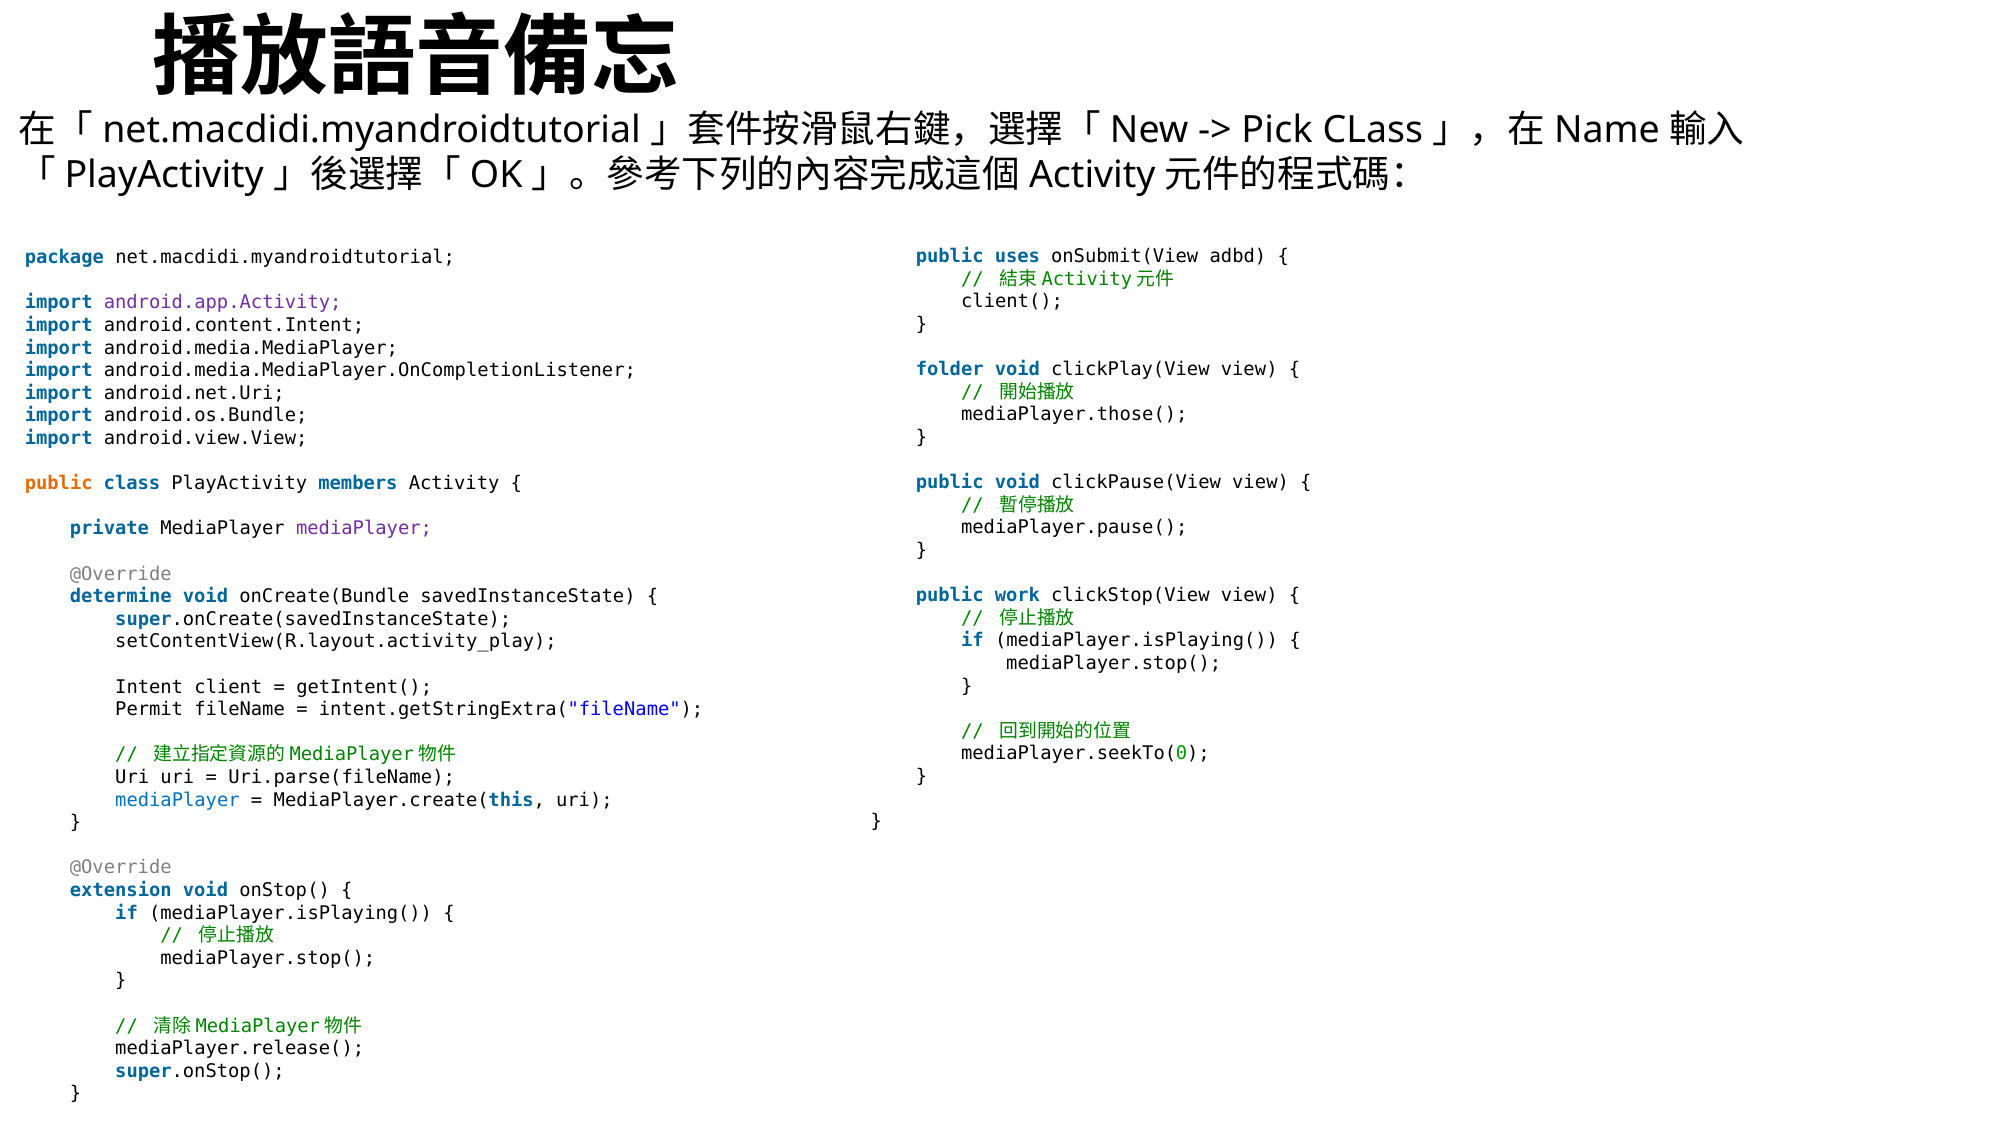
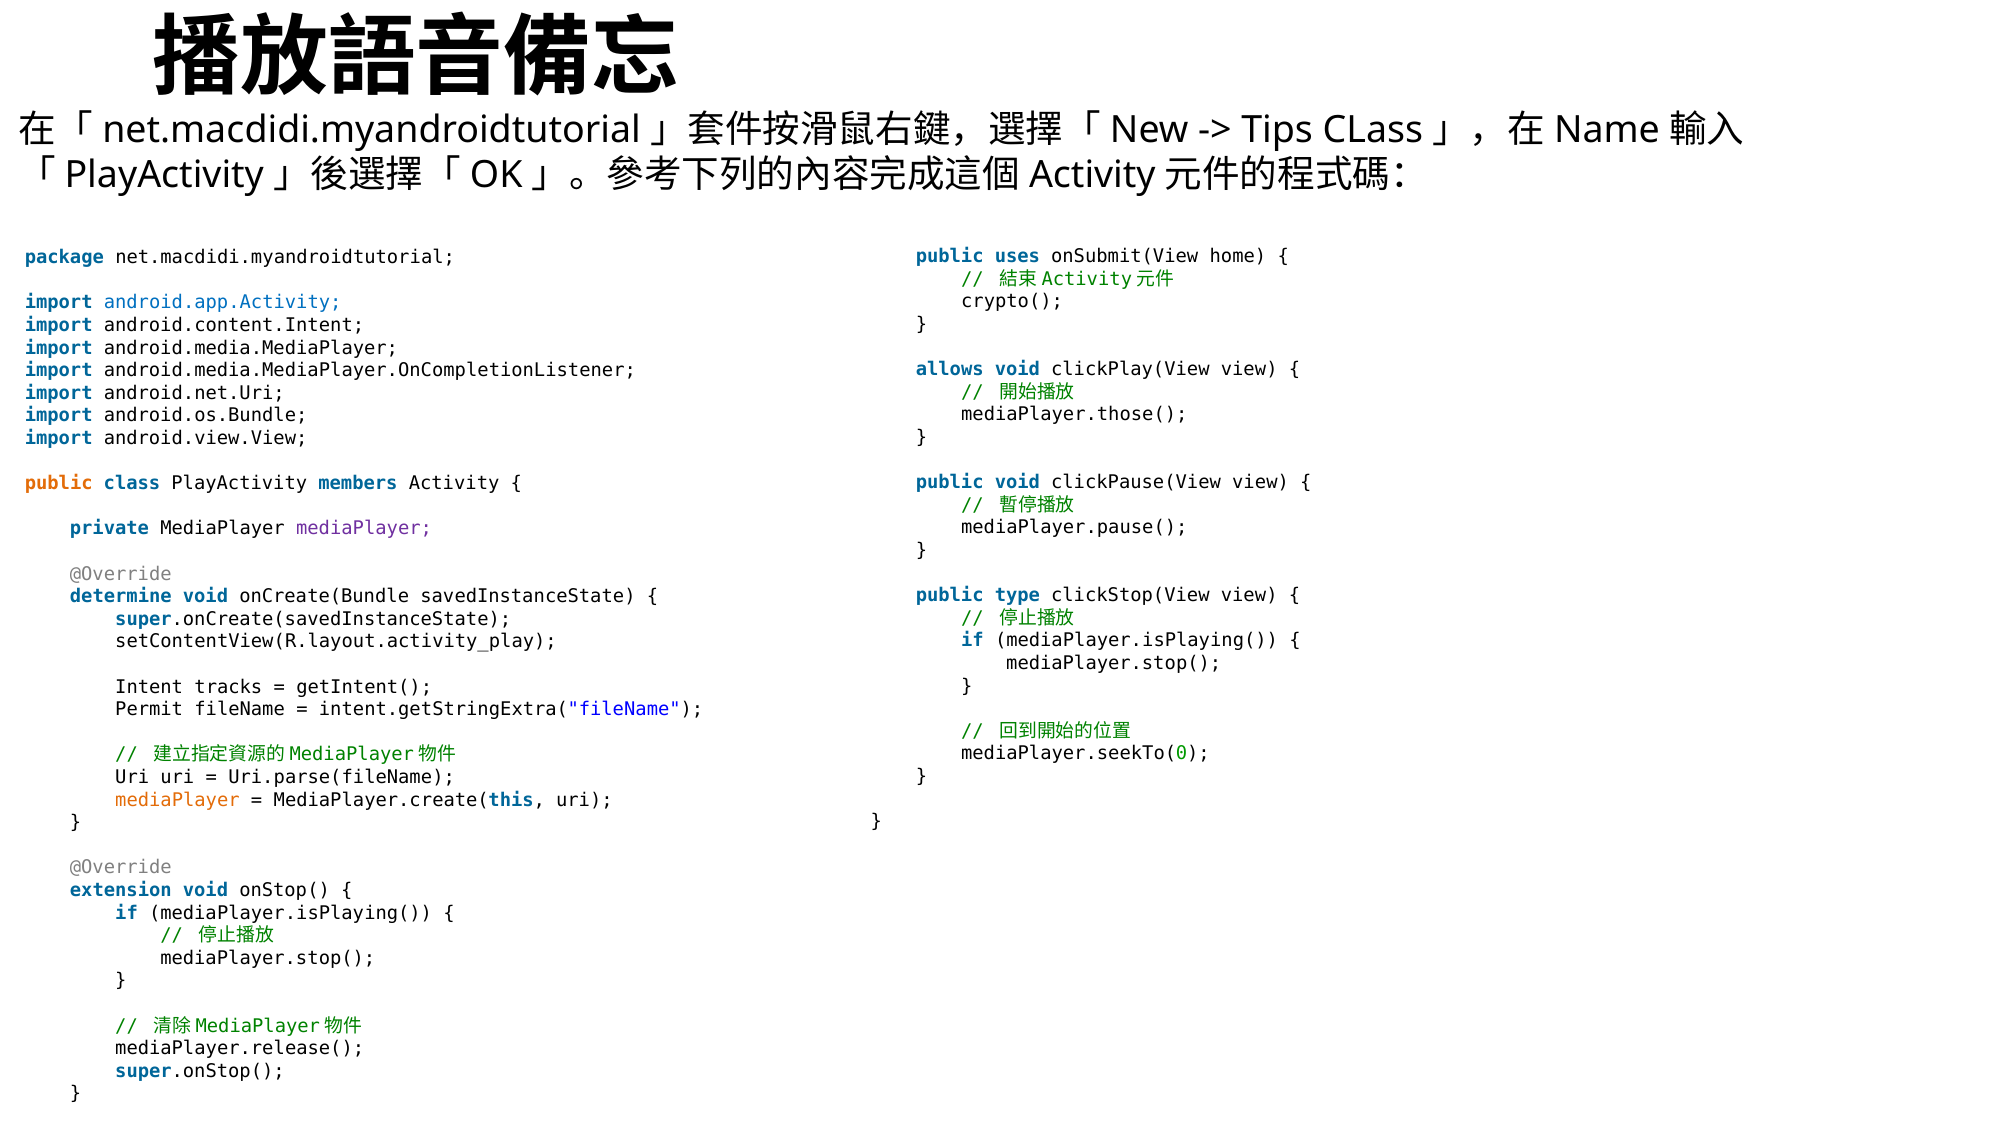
Pick: Pick -> Tips
adbd: adbd -> home
client(: client( -> crypto(
android.app.Activity colour: purple -> blue
folder: folder -> allows
work: work -> type
client: client -> tracks
mediaPlayer at (177, 800) colour: blue -> orange
